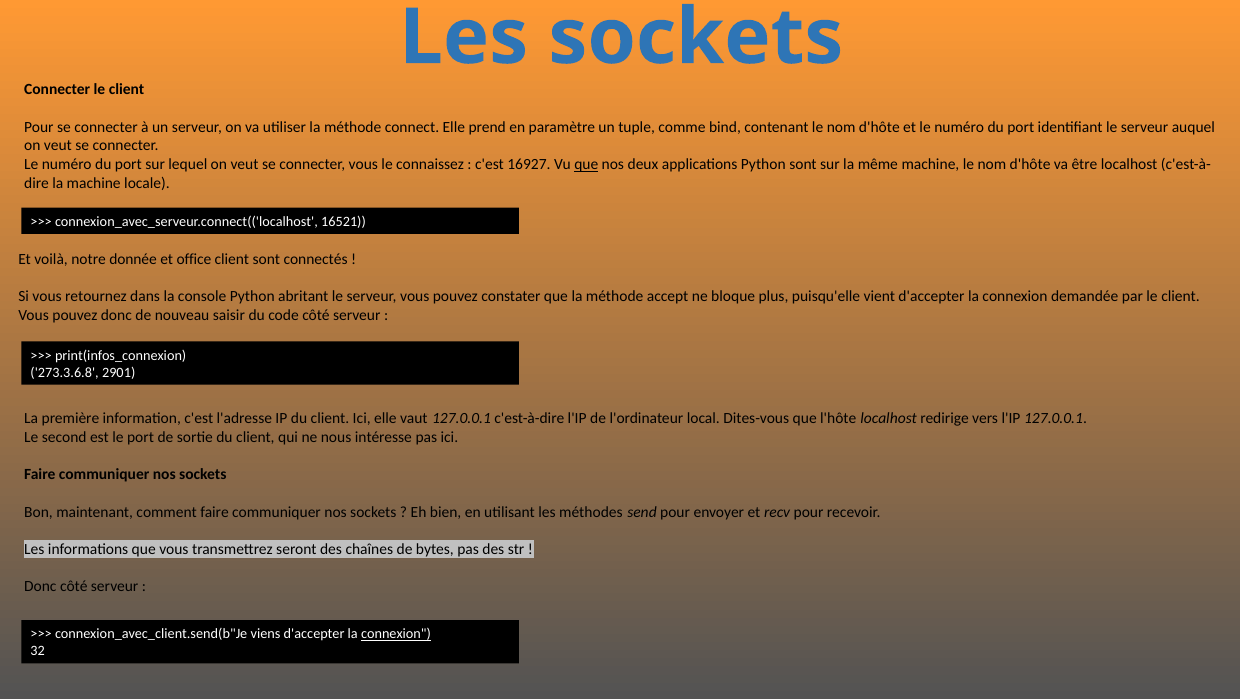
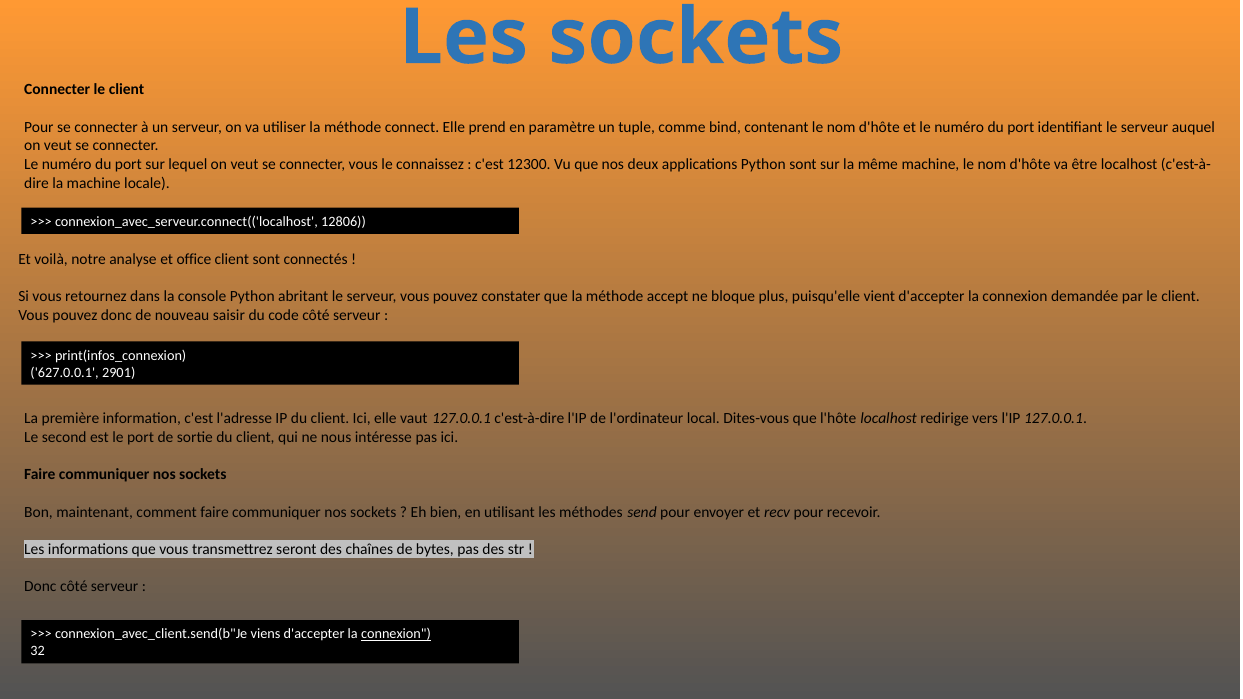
16927: 16927 -> 12300
que at (586, 164) underline: present -> none
16521: 16521 -> 12806
donnée: donnée -> analyse
273.3.6.8: 273.3.6.8 -> 627.0.0.1
